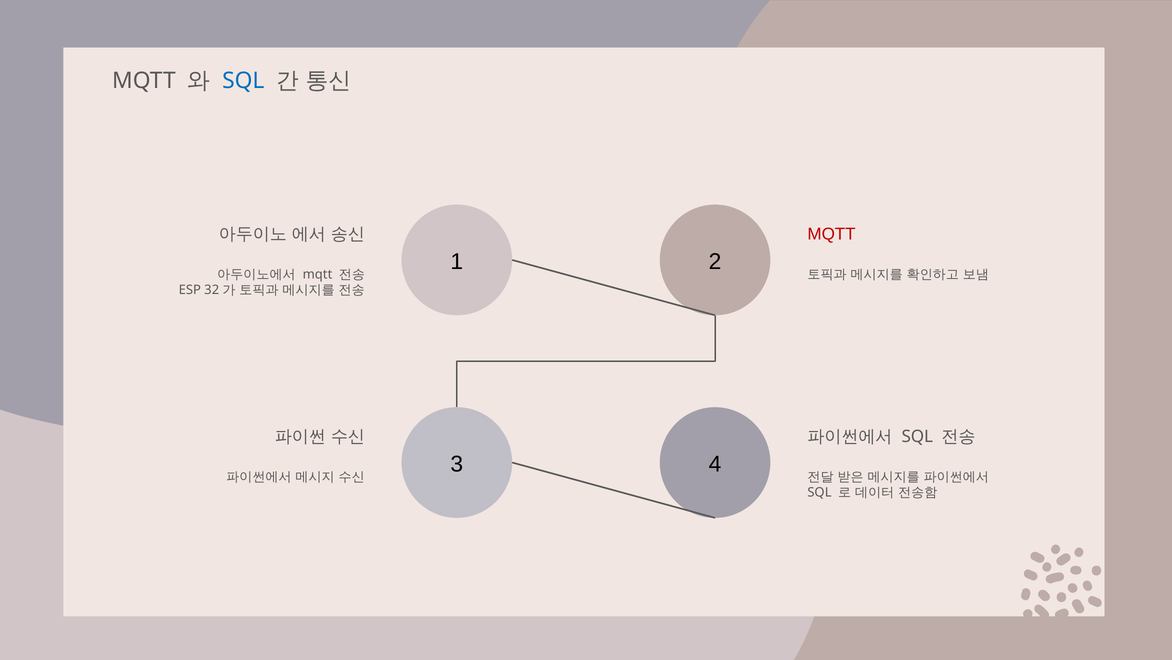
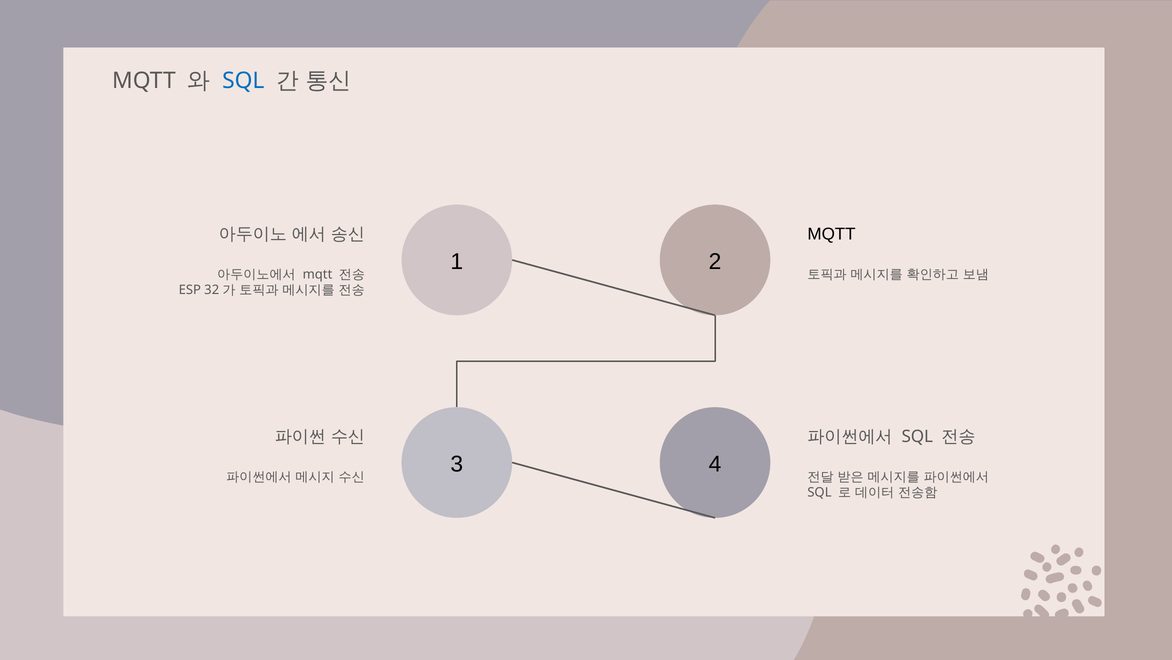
MQTT at (832, 234) colour: red -> black
